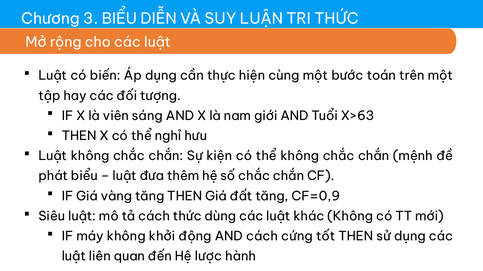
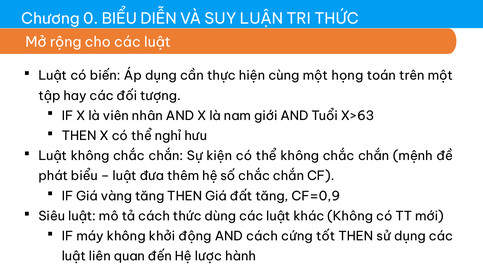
3: 3 -> 0
bước: bước -> họng
sáng: sáng -> nhân
